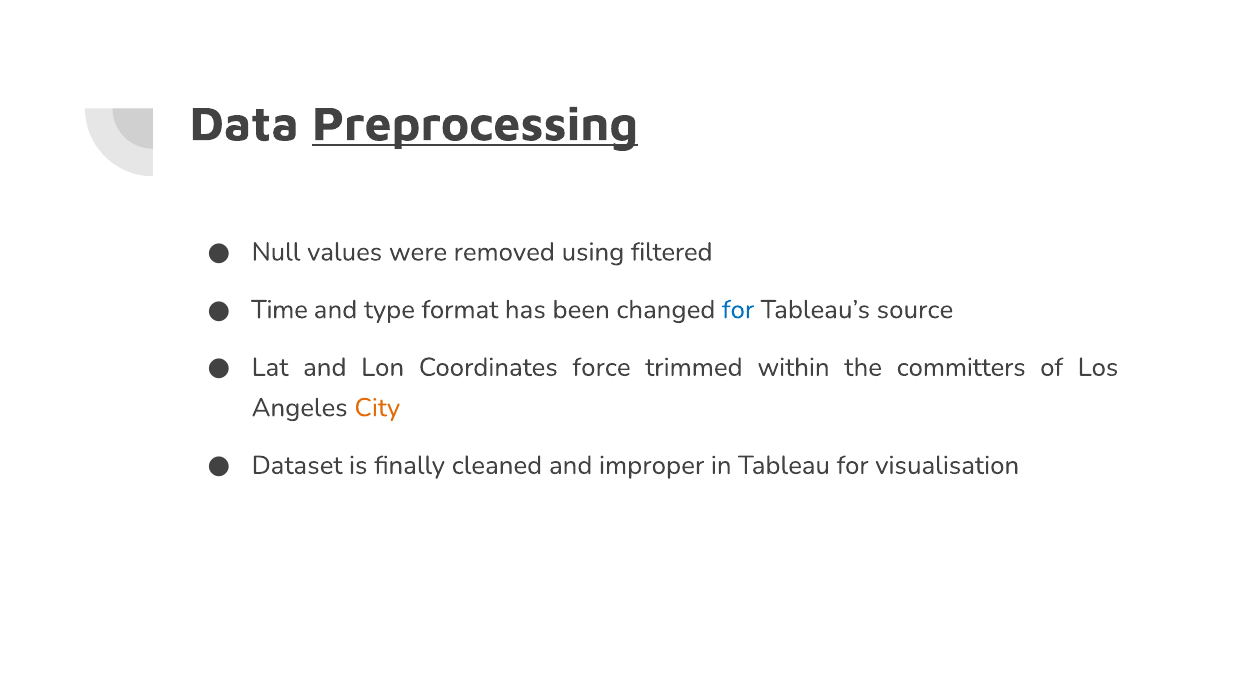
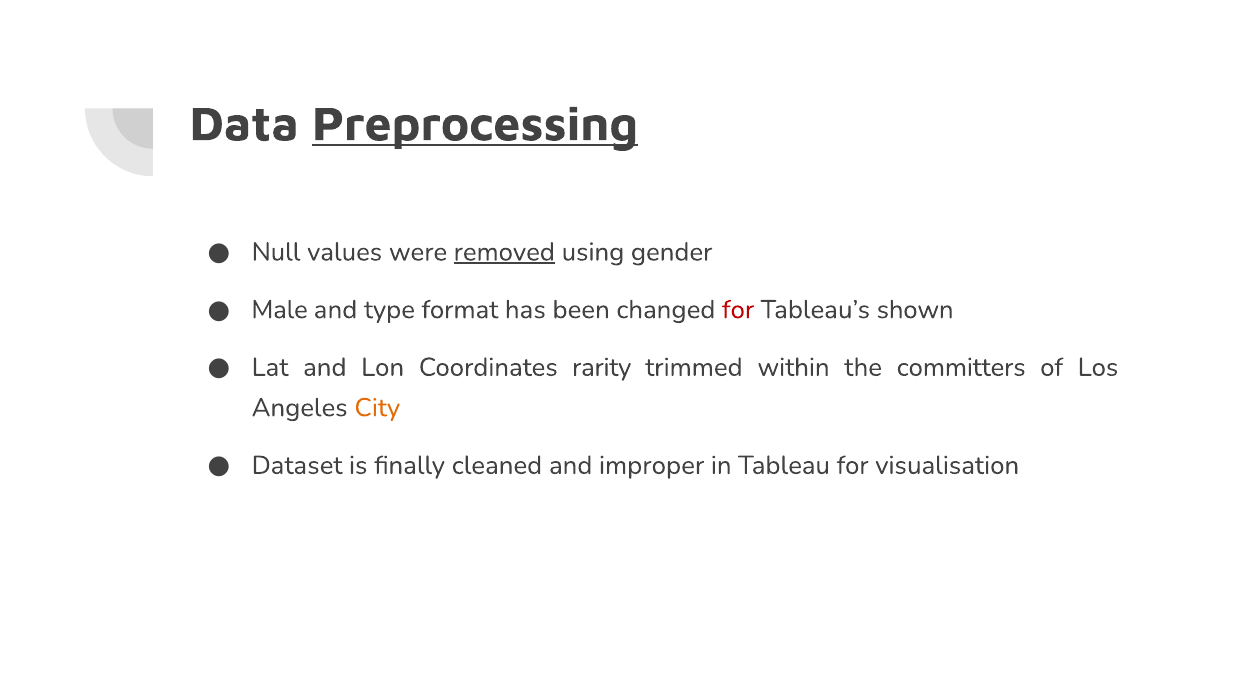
removed underline: none -> present
filtered: filtered -> gender
Time: Time -> Male
for at (738, 310) colour: blue -> red
source: source -> shown
force: force -> rarity
